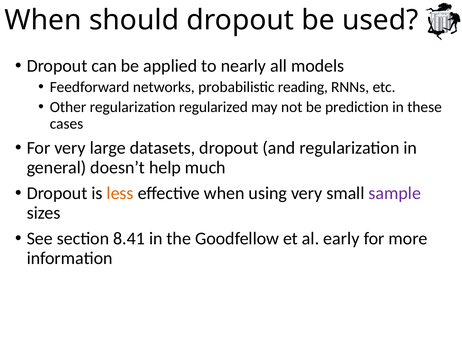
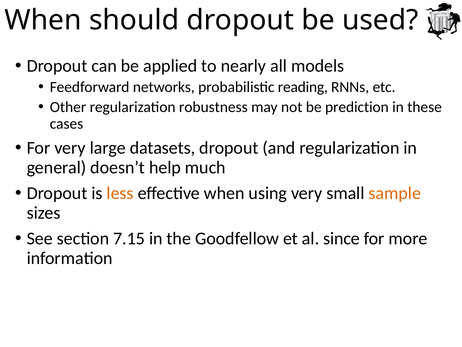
regularized: regularized -> robustness
sample colour: purple -> orange
8.41: 8.41 -> 7.15
early: early -> since
